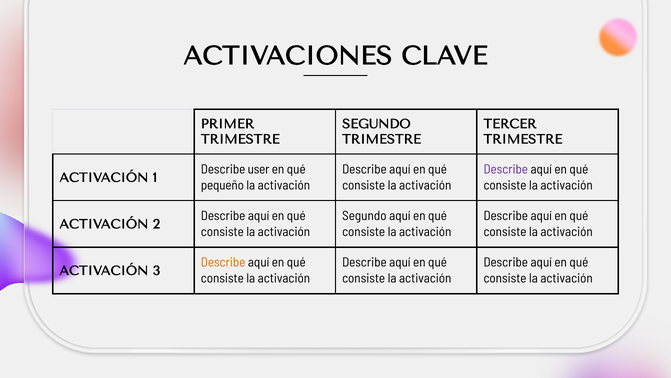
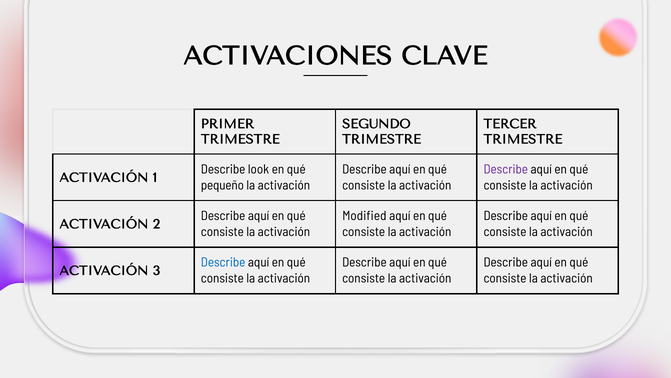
user: user -> look
Segundo at (364, 216): Segundo -> Modified
Describe at (223, 262) colour: orange -> blue
